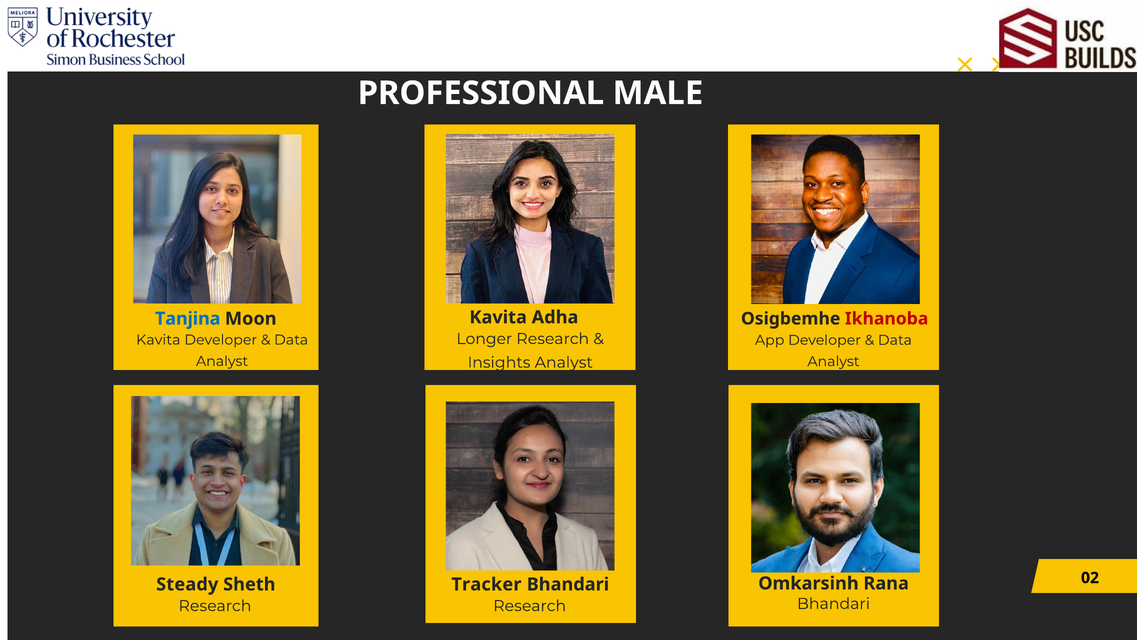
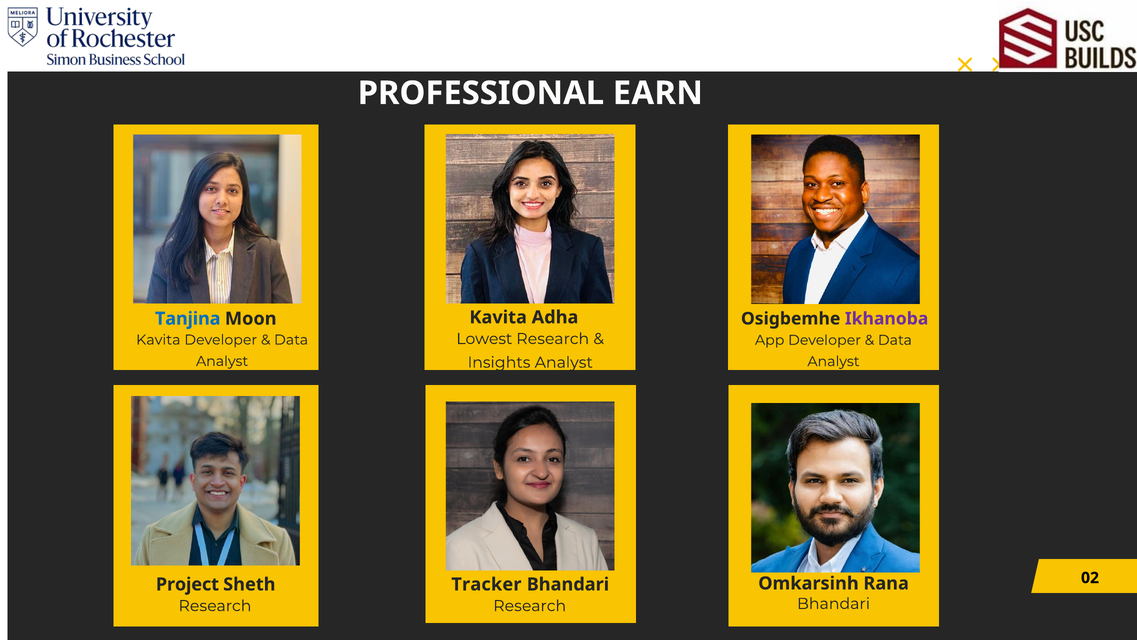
MALE: MALE -> EARN
Ikhanoba colour: red -> purple
Longer: Longer -> Lowest
Steady: Steady -> Project
